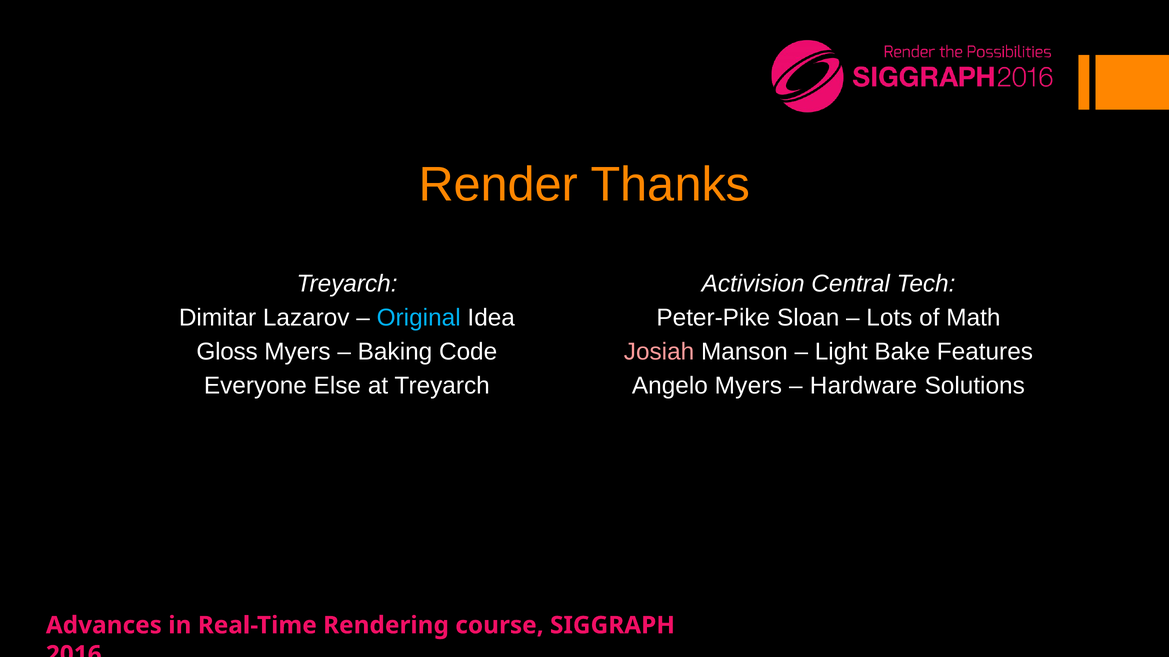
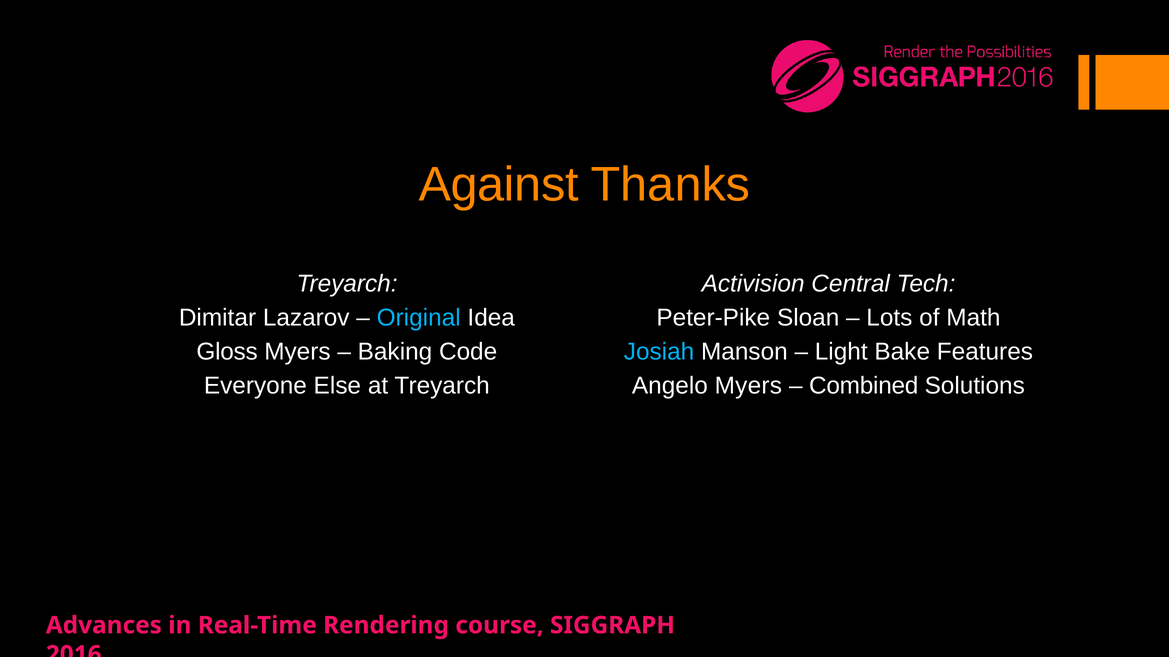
Render: Render -> Against
Josiah colour: pink -> light blue
Hardware: Hardware -> Combined
